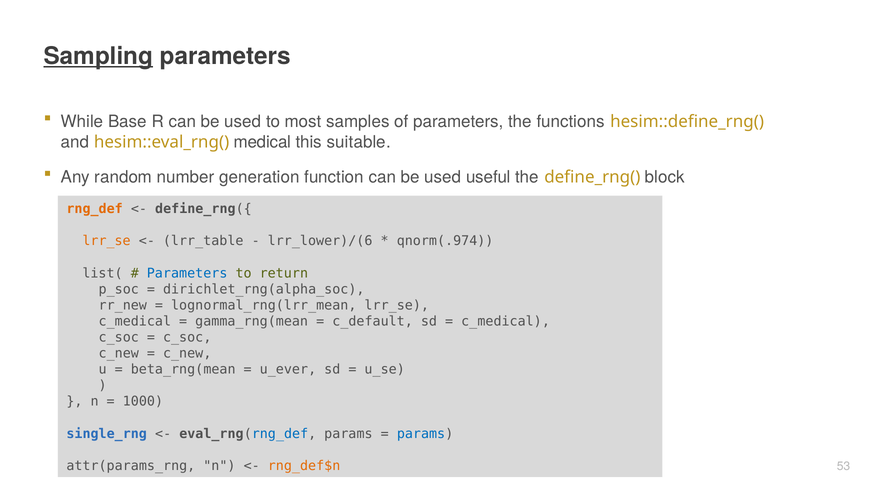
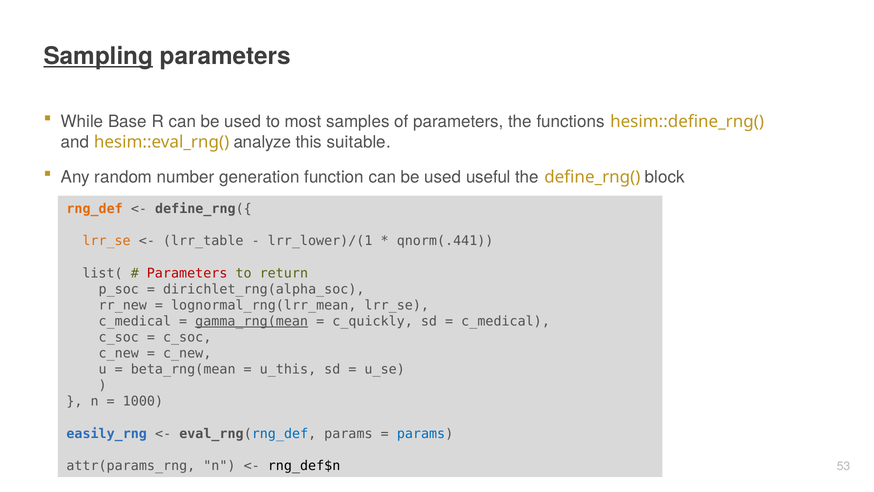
medical: medical -> analyze
lrr_lower)/(6: lrr_lower)/(6 -> lrr_lower)/(1
qnorm(.974: qnorm(.974 -> qnorm(.441
Parameters at (187, 273) colour: blue -> red
gamma_rng(mean underline: none -> present
c_default: c_default -> c_quickly
u_ever: u_ever -> u_this
single_rng: single_rng -> easily_rng
rng_def$n colour: orange -> black
